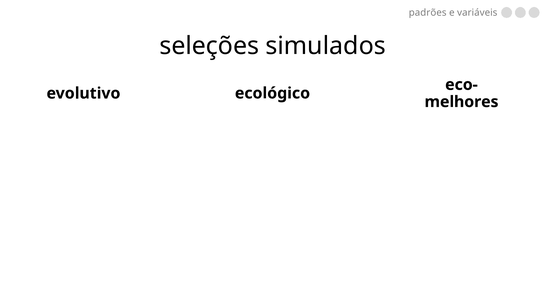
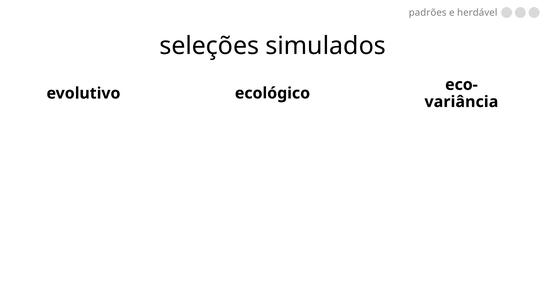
variáveis: variáveis -> herdável
melhores: melhores -> variância
